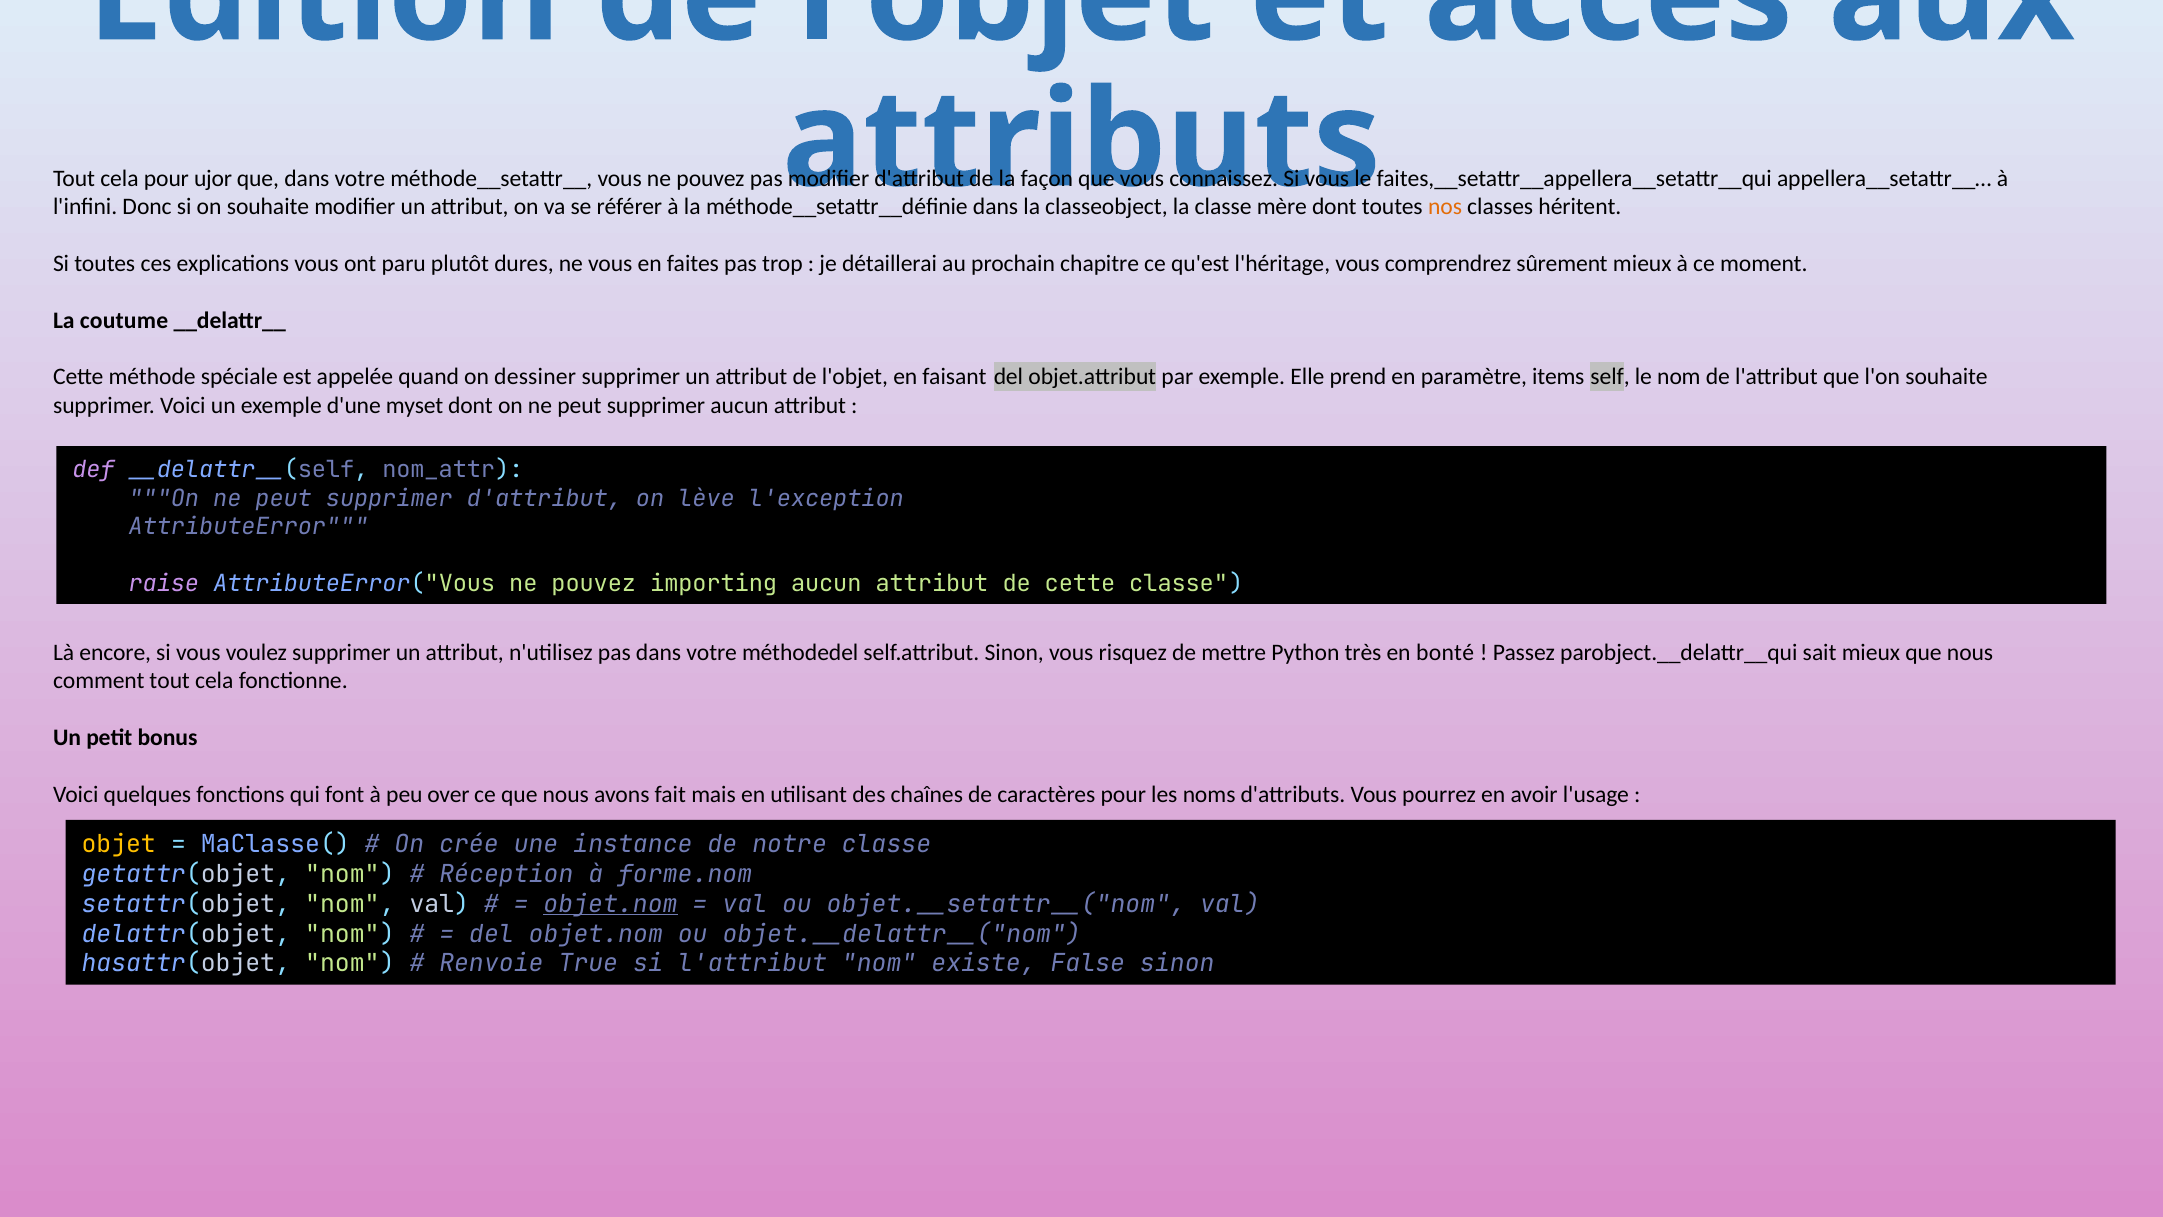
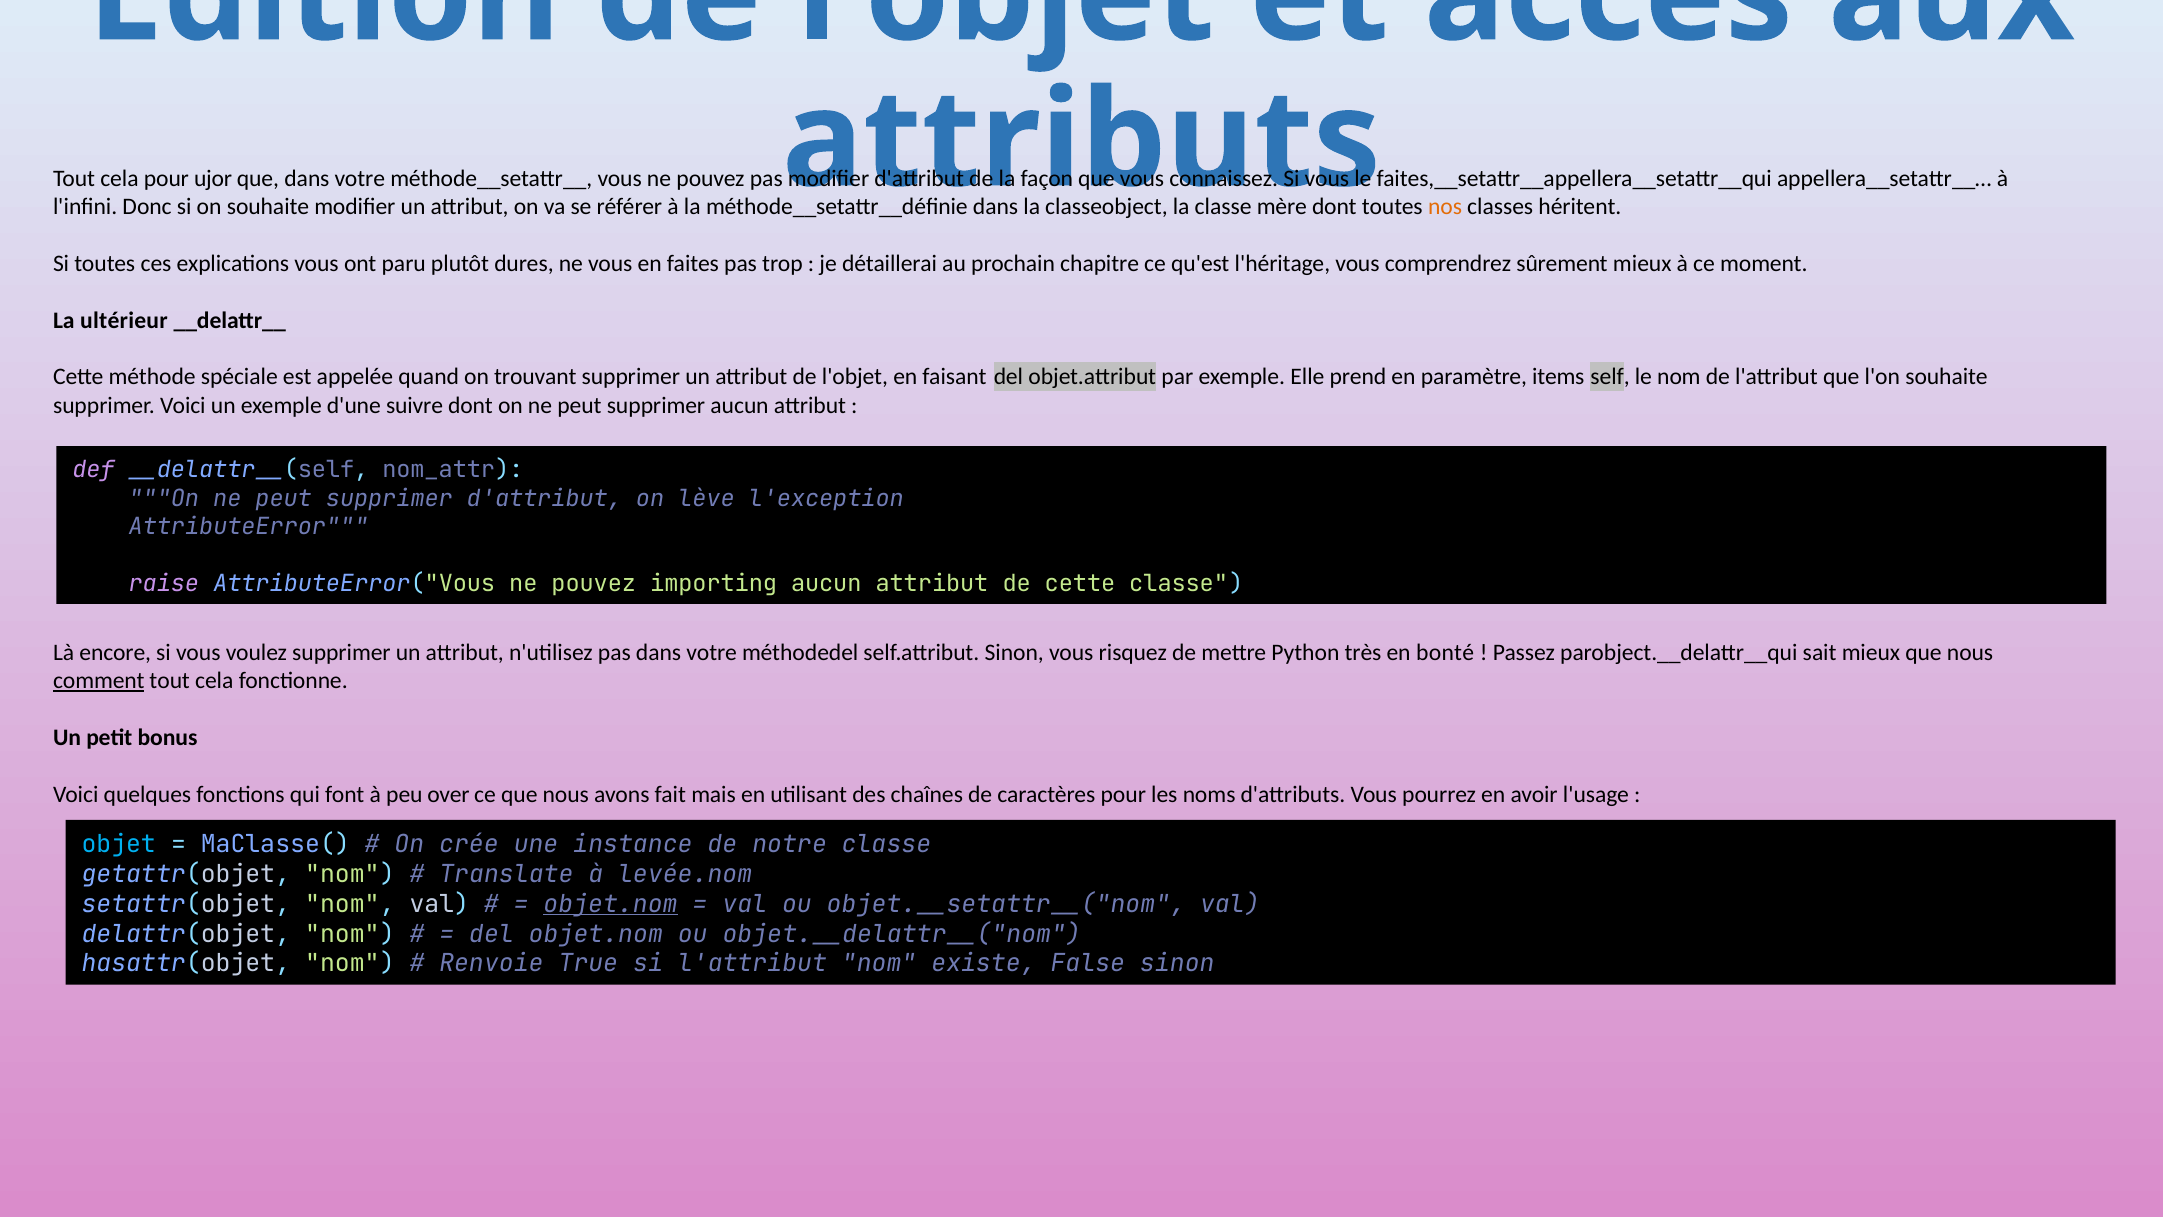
coutume: coutume -> ultérieur
dessiner: dessiner -> trouvant
myset: myset -> suivre
comment underline: none -> present
objet colour: yellow -> light blue
Réception: Réception -> Translate
forme.nom: forme.nom -> levée.nom
